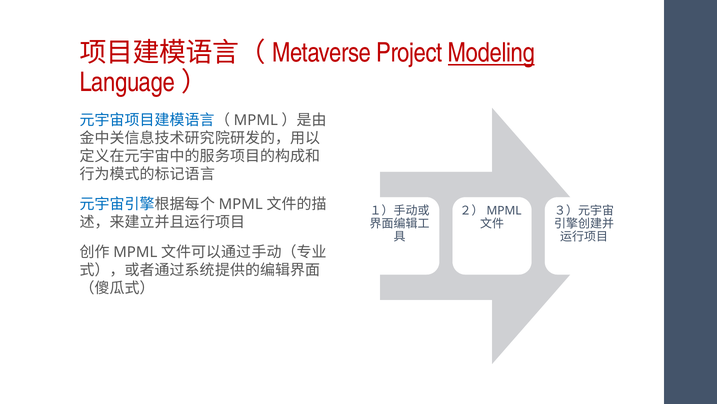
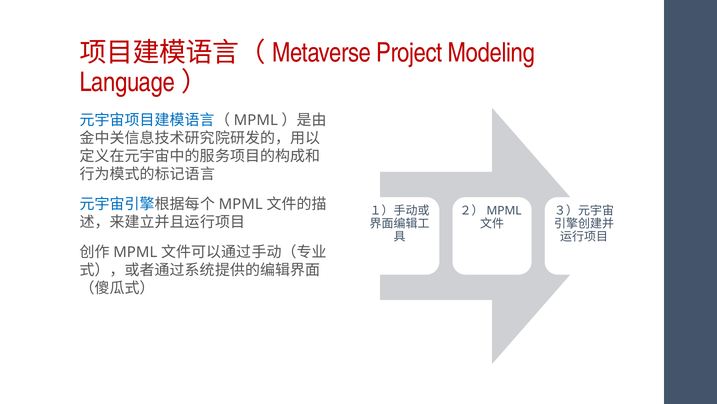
Modeling underline: present -> none
